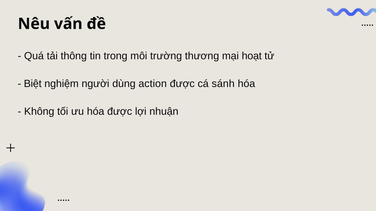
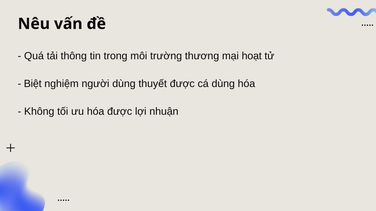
action: action -> thuyết
cá sánh: sánh -> dùng
